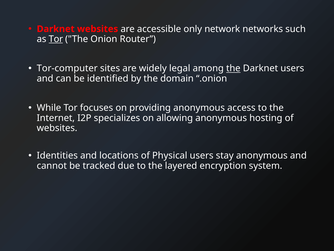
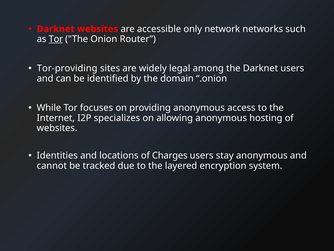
Tor-computer: Tor-computer -> Tor-providing
the at (233, 68) underline: present -> none
Physical: Physical -> Charges
